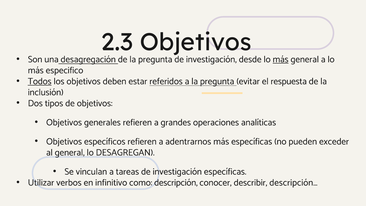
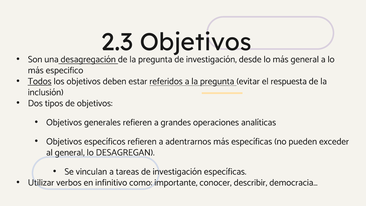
más at (281, 59) underline: present -> none
descripción: descripción -> importante
descripción…: descripción… -> democracia…
